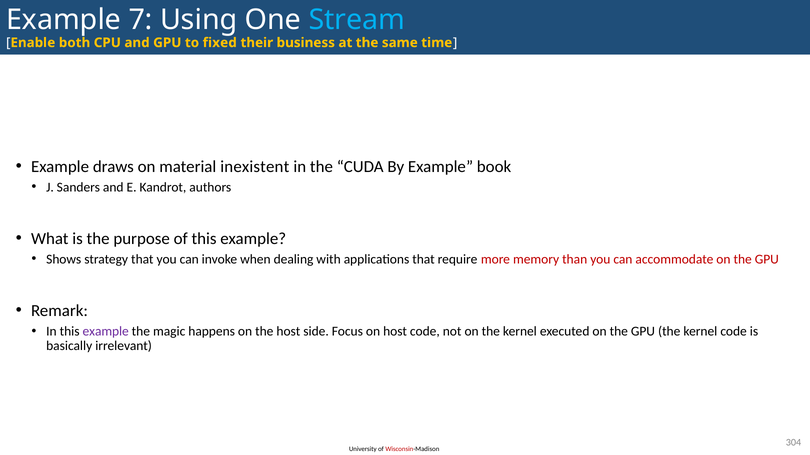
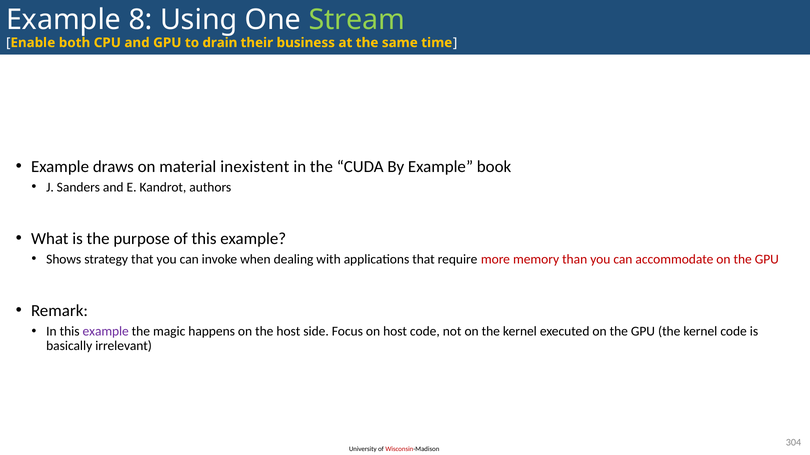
7: 7 -> 8
Stream colour: light blue -> light green
fixed: fixed -> drain
